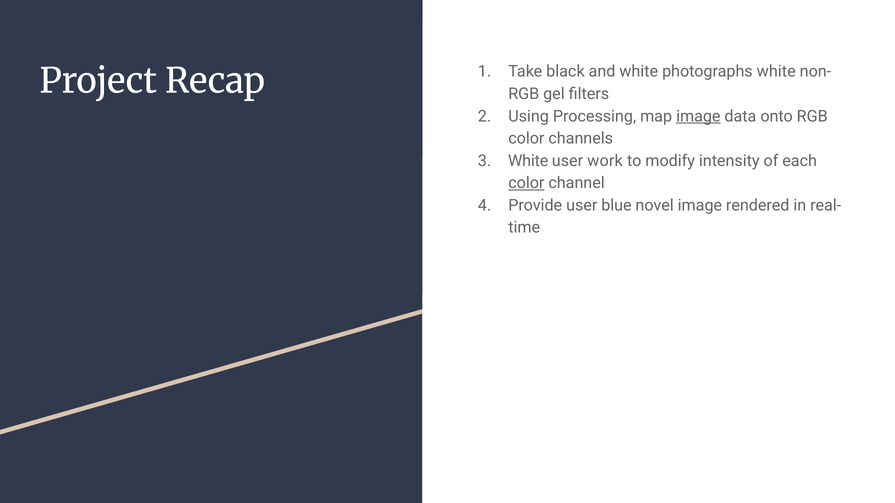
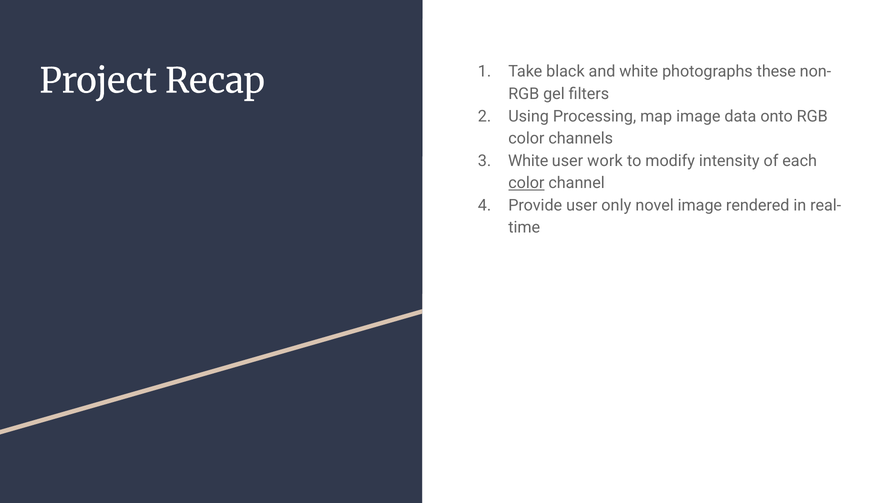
photographs white: white -> these
image at (698, 116) underline: present -> none
blue: blue -> only
